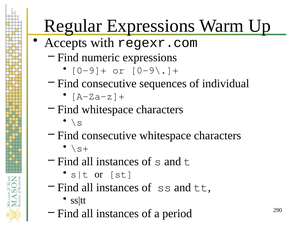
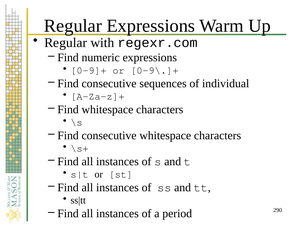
Accepts at (66, 43): Accepts -> Regular
